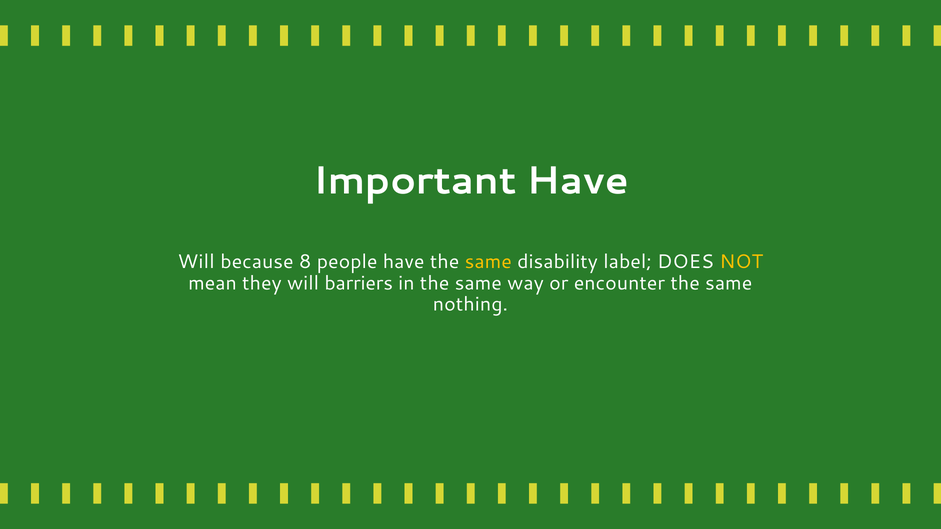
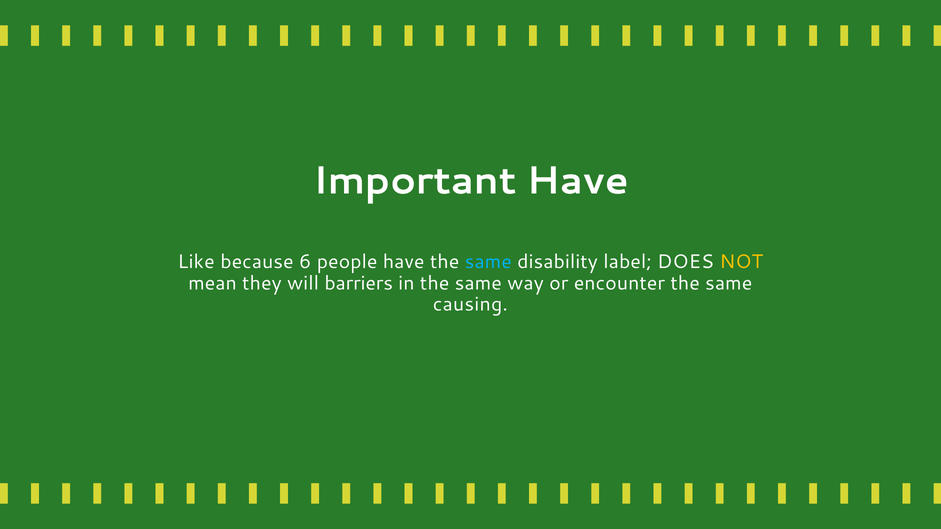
Will at (196, 262): Will -> Like
8: 8 -> 6
same at (488, 262) colour: yellow -> light blue
nothing: nothing -> causing
